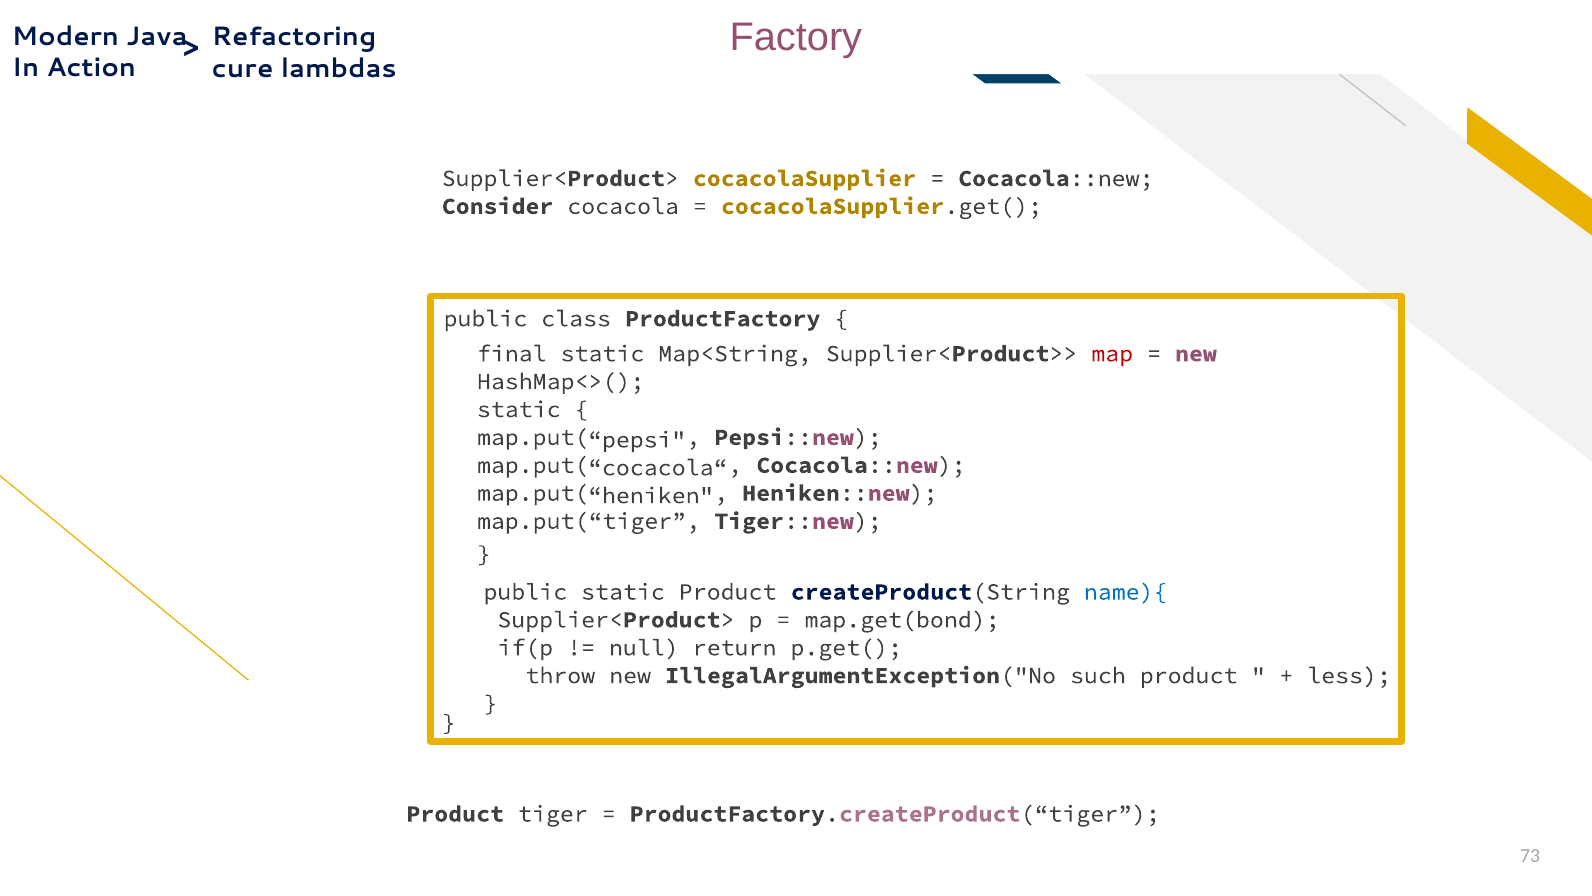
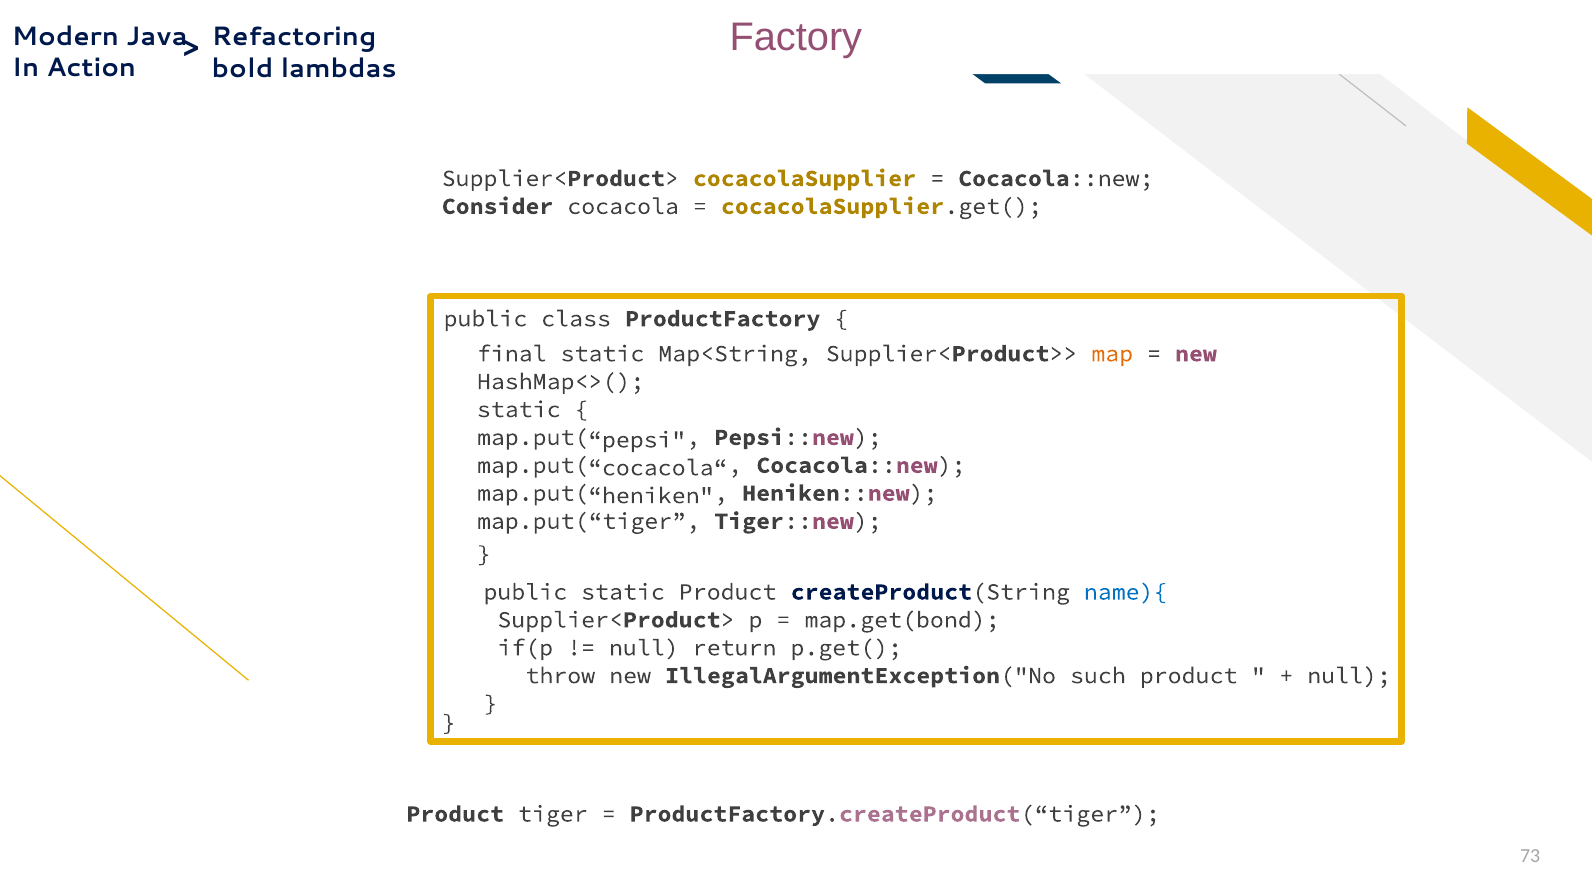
cure: cure -> bold
map colour: red -> orange
less at (1349, 675): less -> null
